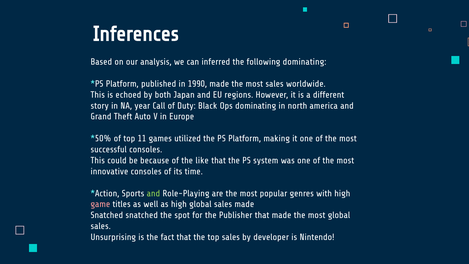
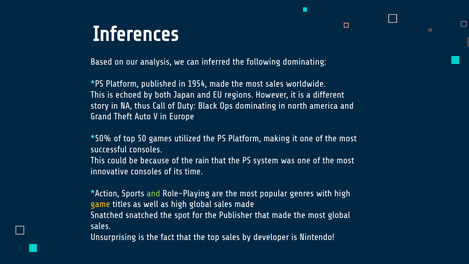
1990: 1990 -> 1954
year: year -> thus
11: 11 -> 50
like: like -> rain
game colour: pink -> yellow
